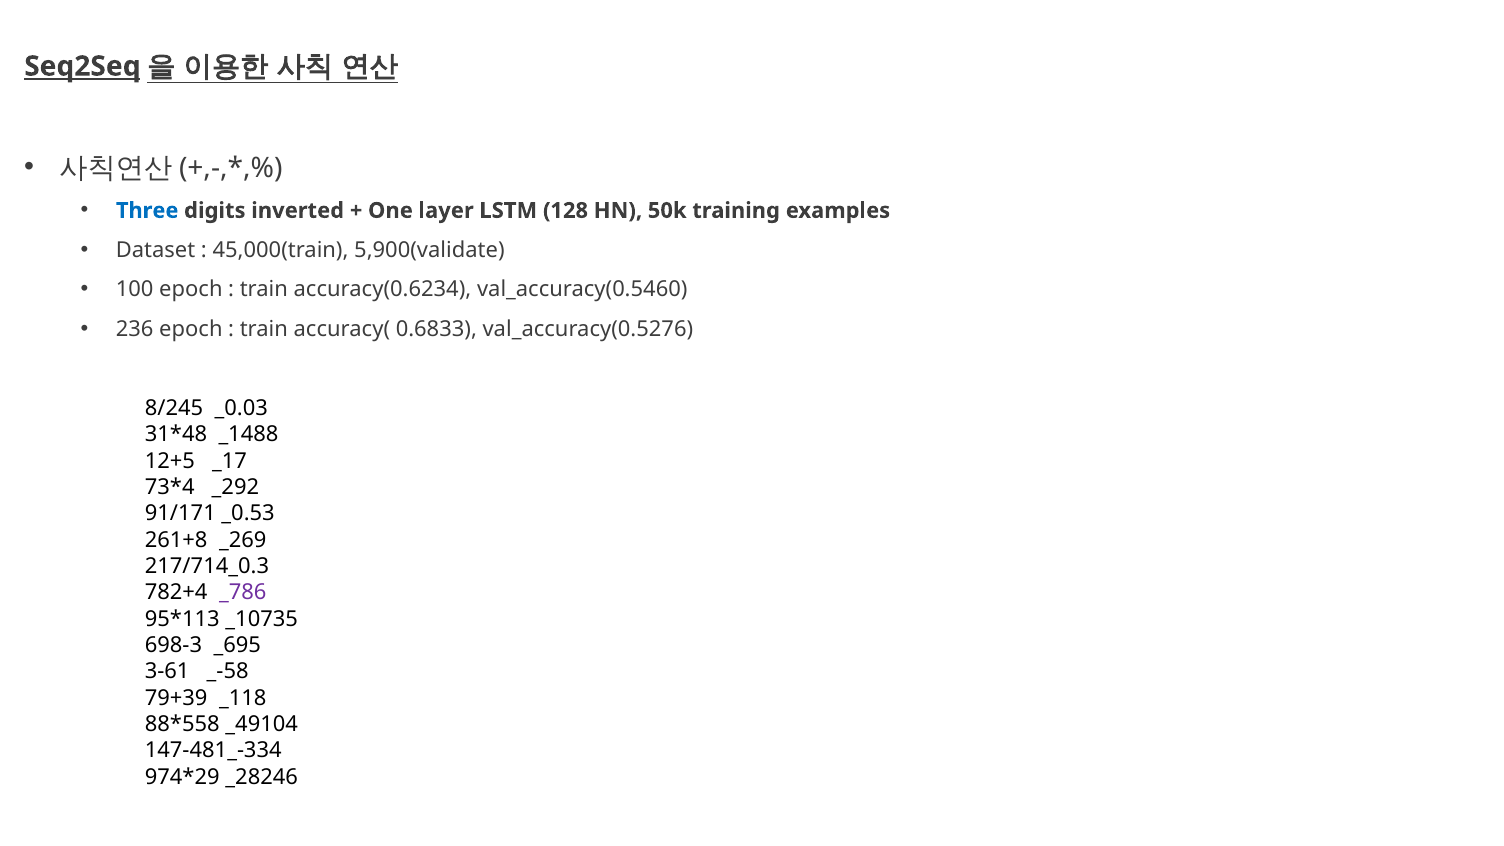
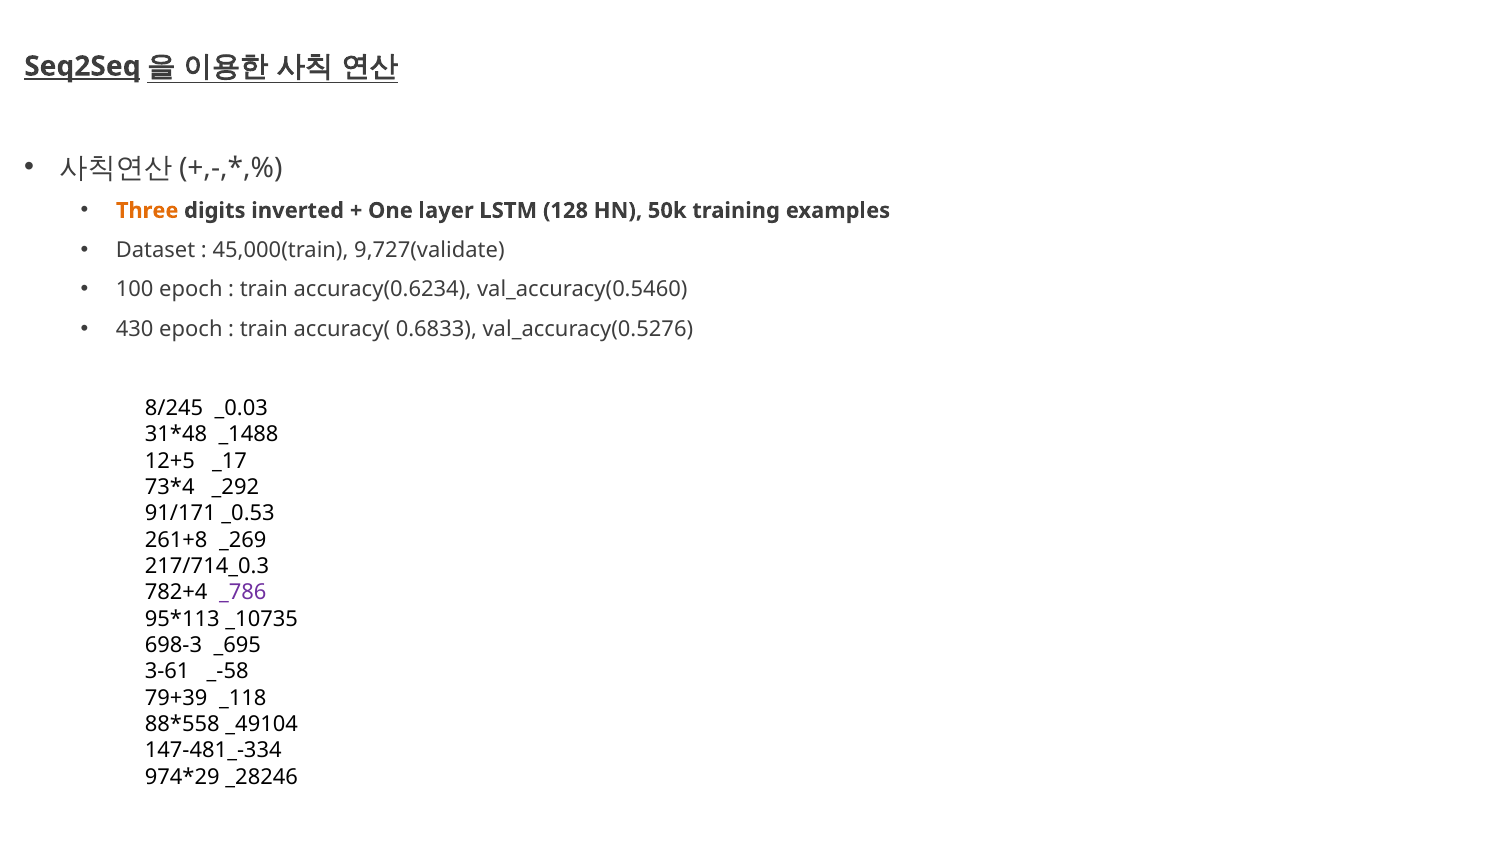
Three colour: blue -> orange
5,900(validate: 5,900(validate -> 9,727(validate
236: 236 -> 430
